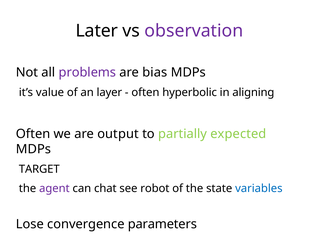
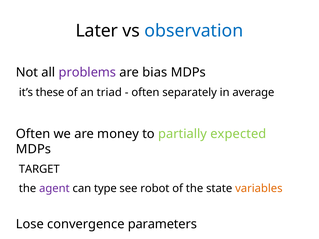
observation colour: purple -> blue
value: value -> these
layer: layer -> triad
hyperbolic: hyperbolic -> separately
aligning: aligning -> average
output: output -> money
chat: chat -> type
variables colour: blue -> orange
